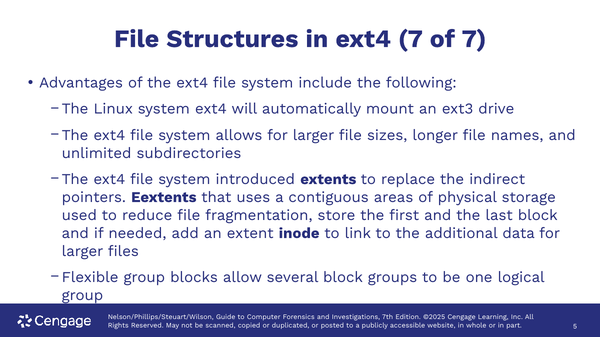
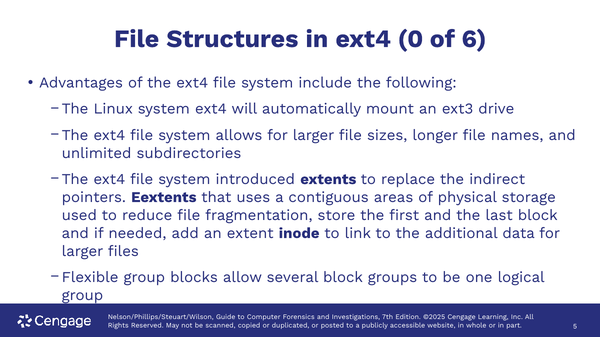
ext4 7: 7 -> 0
of 7: 7 -> 6
